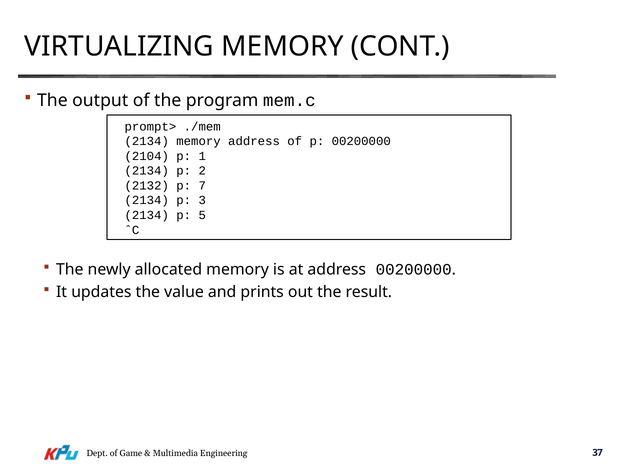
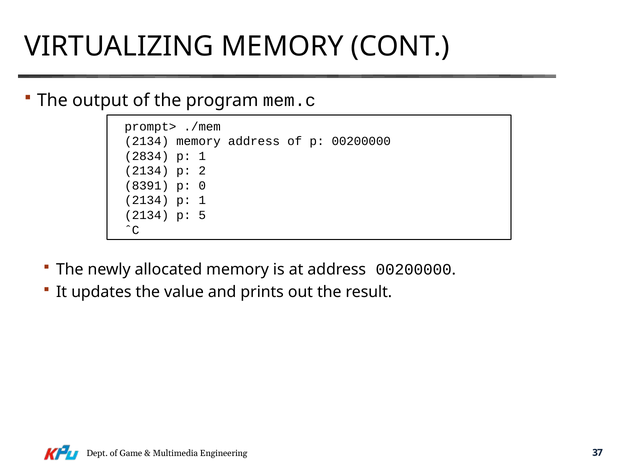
2104: 2104 -> 2834
2132: 2132 -> 8391
7: 7 -> 0
2134 p 3: 3 -> 1
